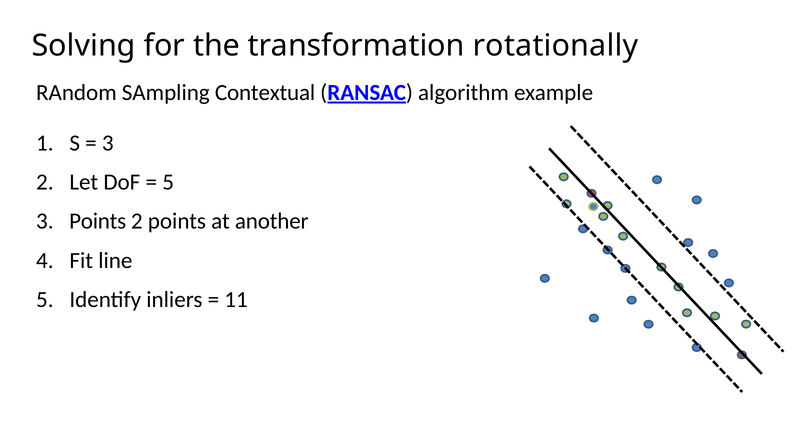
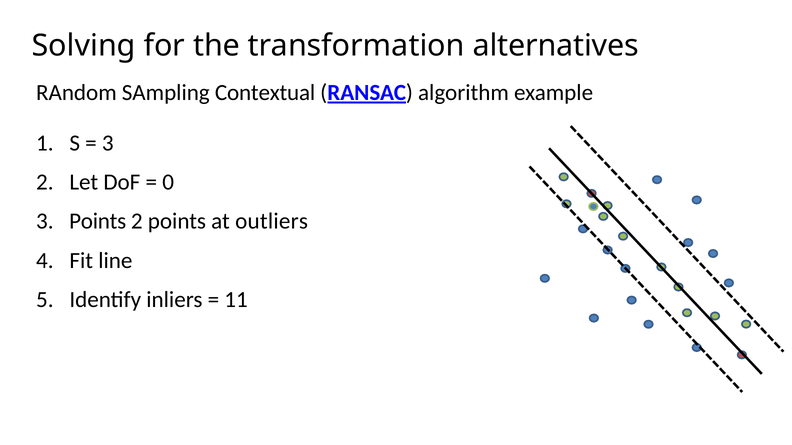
rotationally: rotationally -> alternatives
5 at (168, 182): 5 -> 0
another: another -> outliers
